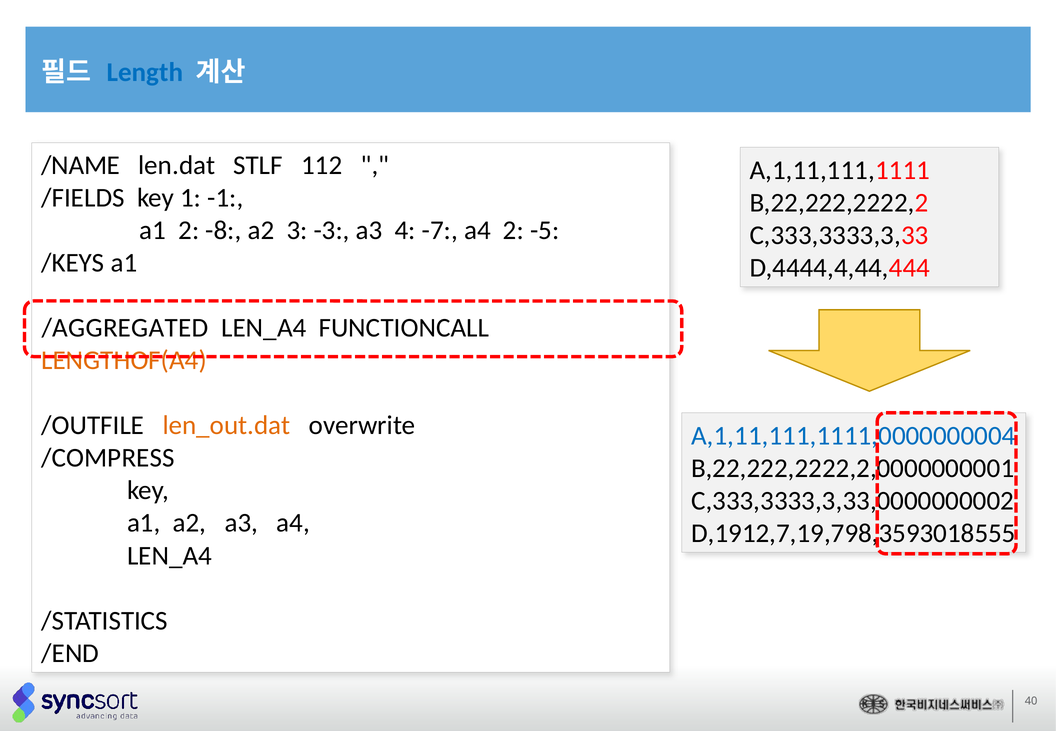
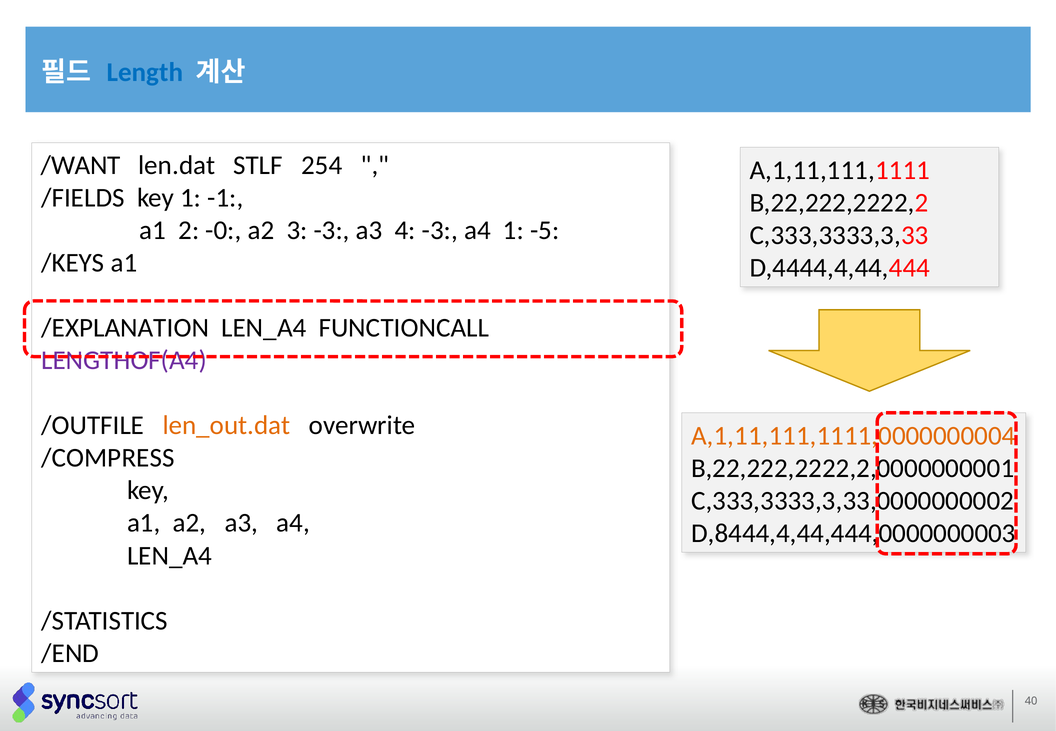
/NAME: /NAME -> /WANT
112: 112 -> 254
-8: -8 -> -0
4 -7: -7 -> -3
a4 2: 2 -> 1
/AGGREGATED: /AGGREGATED -> /EXPLANATION
LENGTHOF(A4 colour: orange -> purple
A,1,11,111,1111,0000000004 colour: blue -> orange
D,1912,7,19,798,3593018555: D,1912,7,19,798,3593018555 -> D,8444,4,44,444,0000000003
